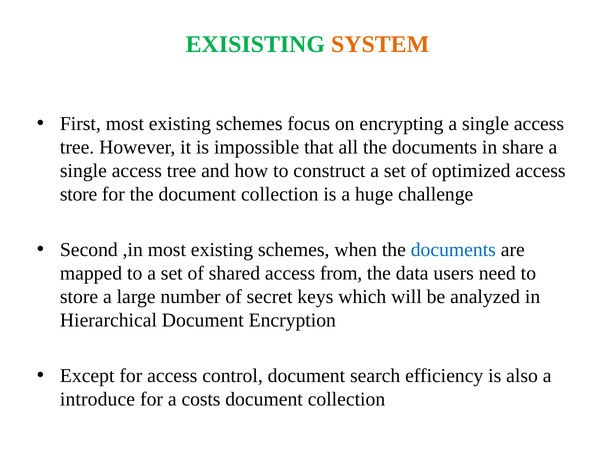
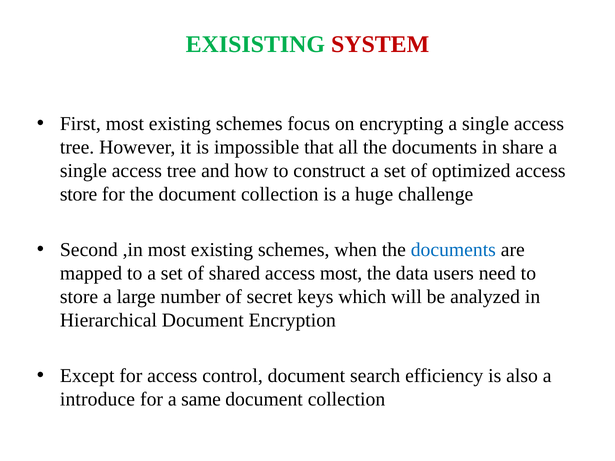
SYSTEM colour: orange -> red
access from: from -> most
costs: costs -> same
